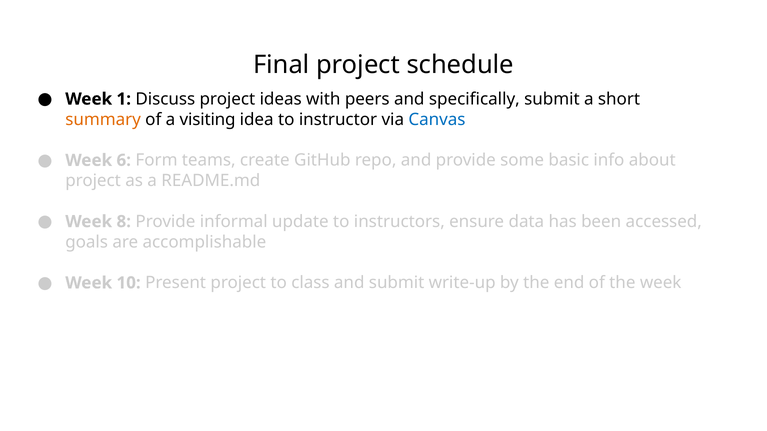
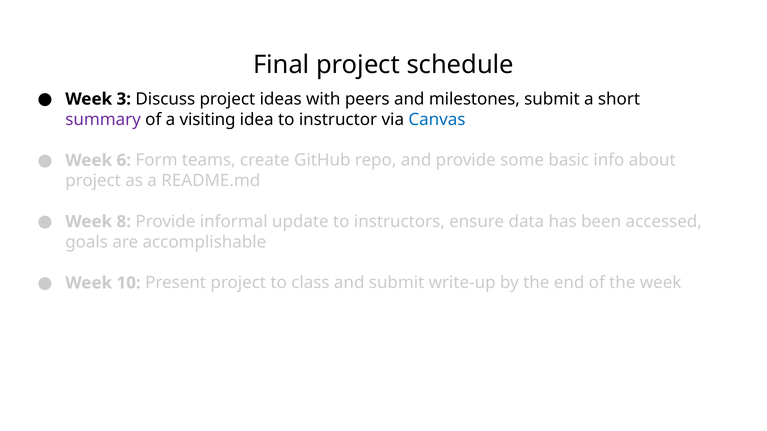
1: 1 -> 3
specifically: specifically -> milestones
summary colour: orange -> purple
